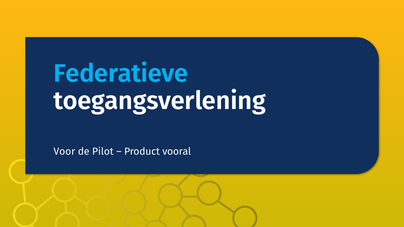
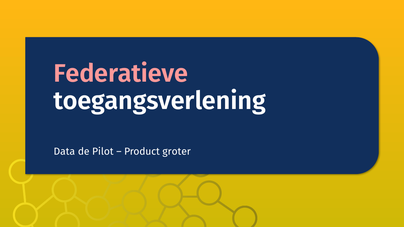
Federatieve colour: light blue -> pink
Voor: Voor -> Data
vooral: vooral -> groter
